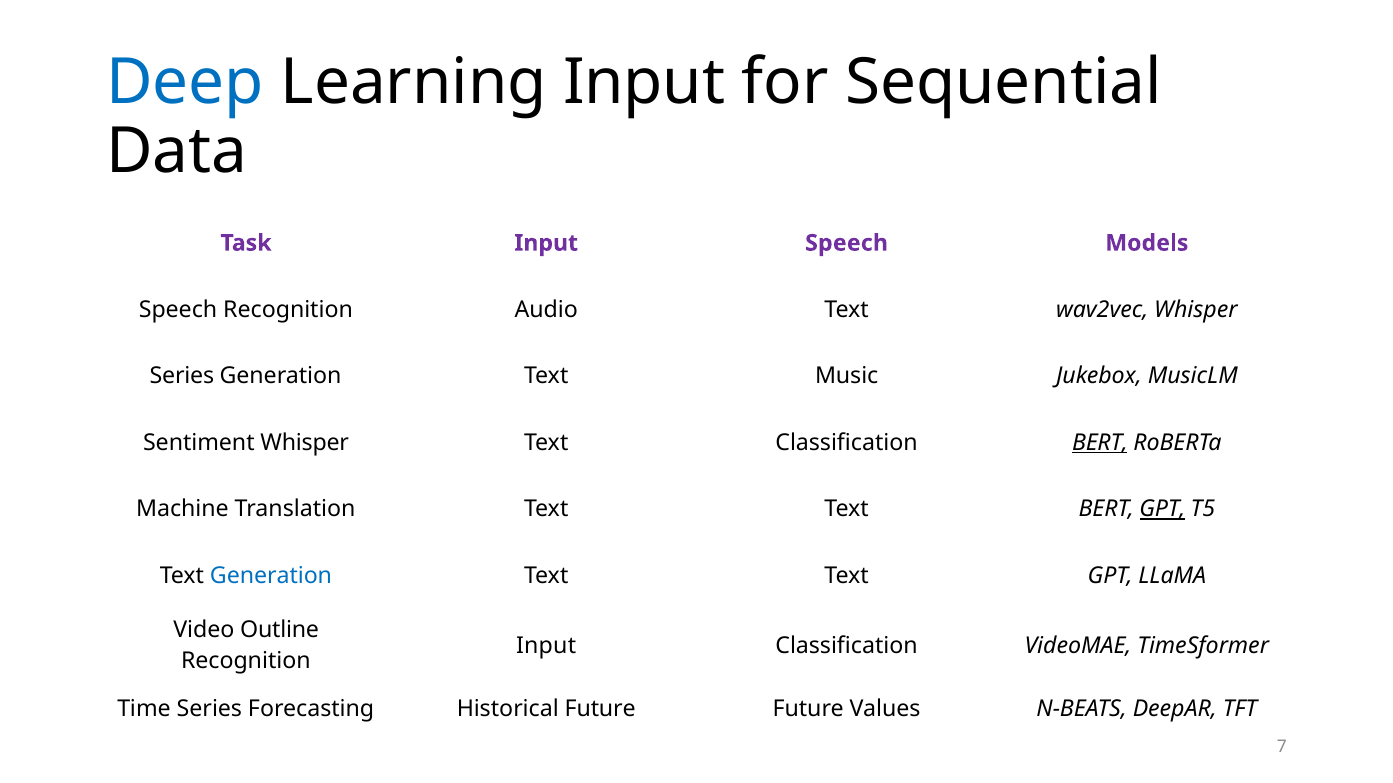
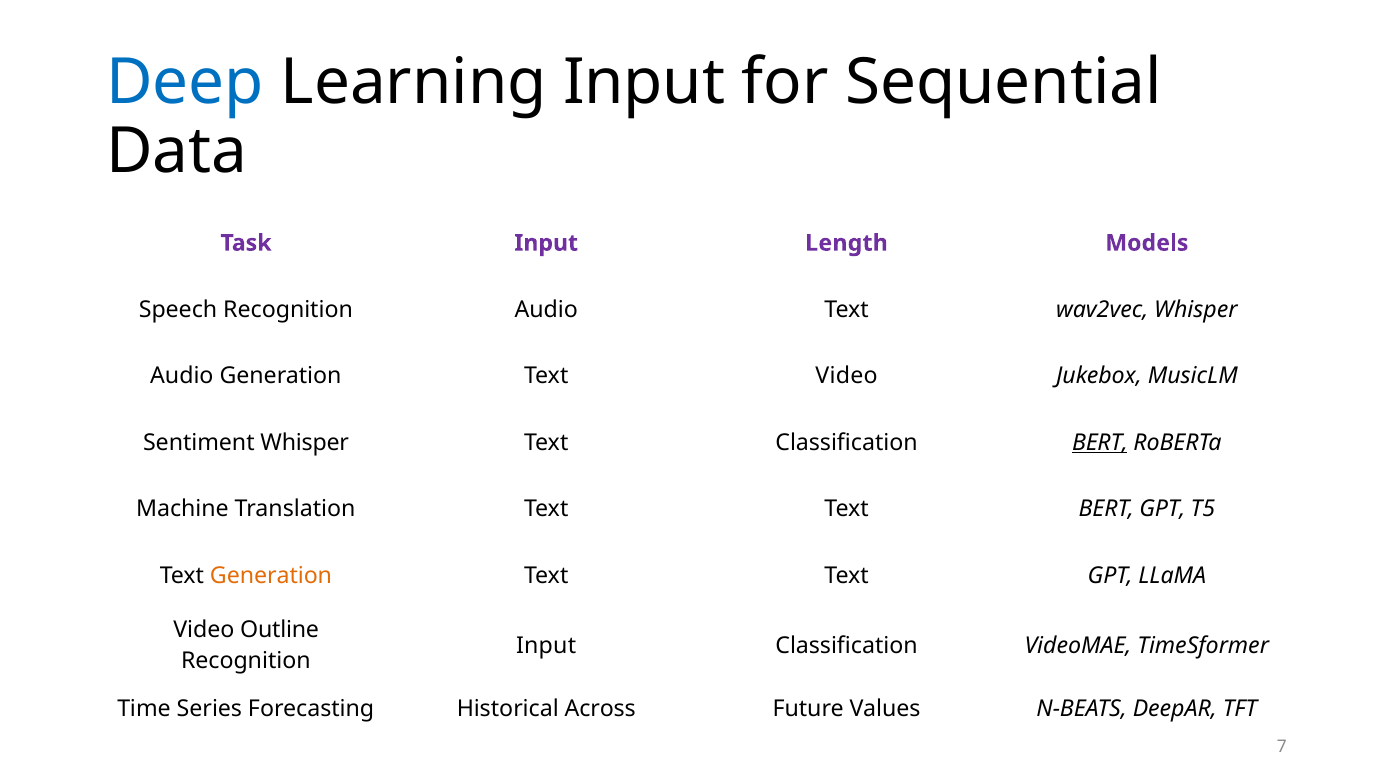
Input Speech: Speech -> Length
Series at (182, 376): Series -> Audio
Text Music: Music -> Video
GPT at (1162, 509) underline: present -> none
Generation at (271, 576) colour: blue -> orange
Historical Future: Future -> Across
